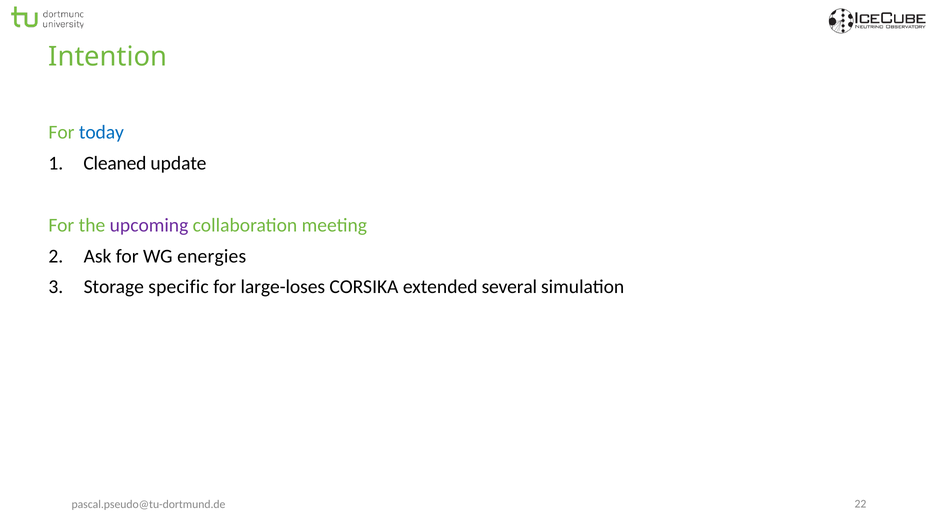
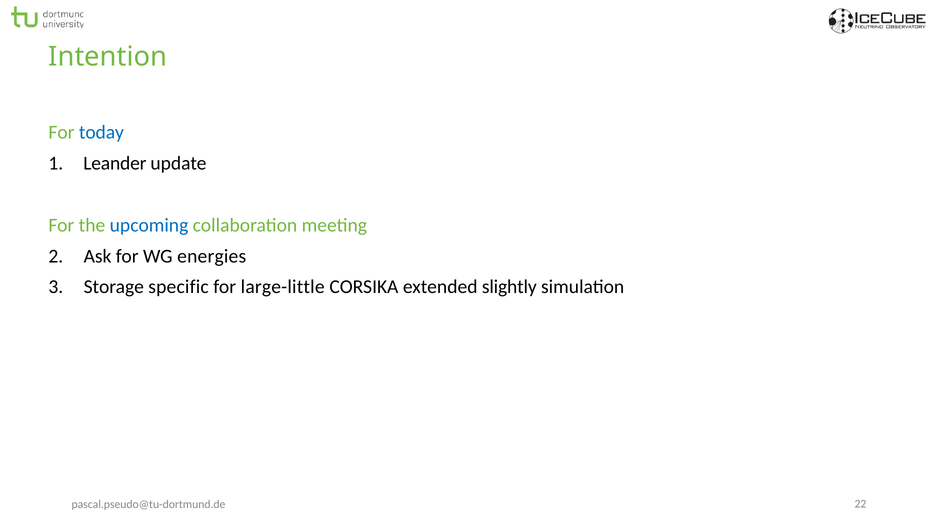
Cleaned: Cleaned -> Leander
upcoming colour: purple -> blue
large-loses: large-loses -> large-little
several: several -> slightly
